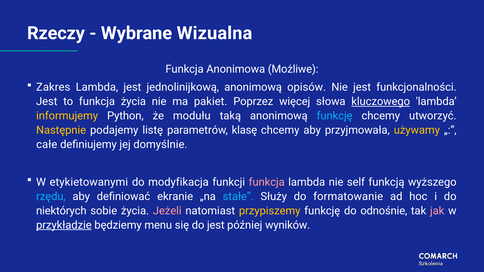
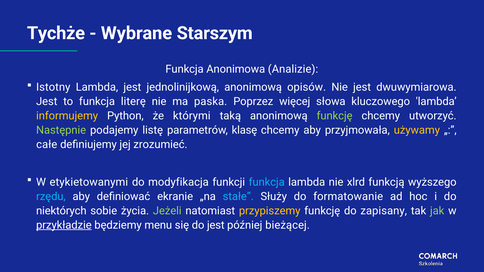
Rzeczy: Rzeczy -> Tychże
Wizualna: Wizualna -> Starszym
Możliwe: Możliwe -> Analizie
Zakres: Zakres -> Istotny
funkcjonalności: funkcjonalności -> dwuwymiarowa
funkcja życia: życia -> literę
pakiet: pakiet -> paska
kluczowego underline: present -> none
modułu: modułu -> którymi
funkcję at (335, 116) colour: light blue -> light green
Następnie colour: yellow -> light green
domyślnie: domyślnie -> zrozumieć
funkcja at (267, 182) colour: pink -> light blue
self: self -> xlrd
Jeżeli colour: pink -> light green
odnośnie: odnośnie -> zapisany
jak colour: pink -> light green
wyników: wyników -> bieżącej
